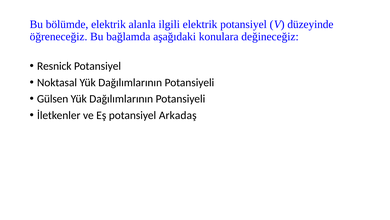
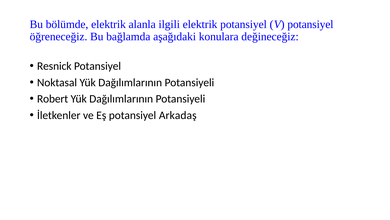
V düzeyinde: düzeyinde -> potansiyel
Gülsen: Gülsen -> Robert
